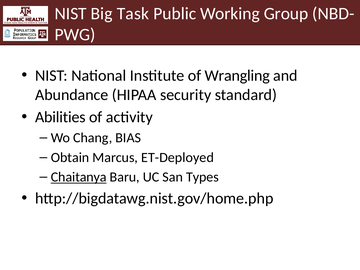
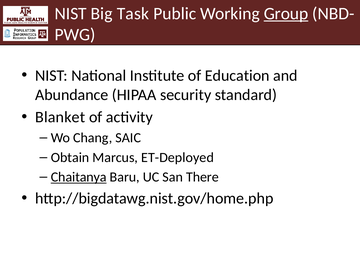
Group underline: none -> present
Wrangling: Wrangling -> Education
Abilities: Abilities -> Blanket
BIAS: BIAS -> SAIC
Types: Types -> There
